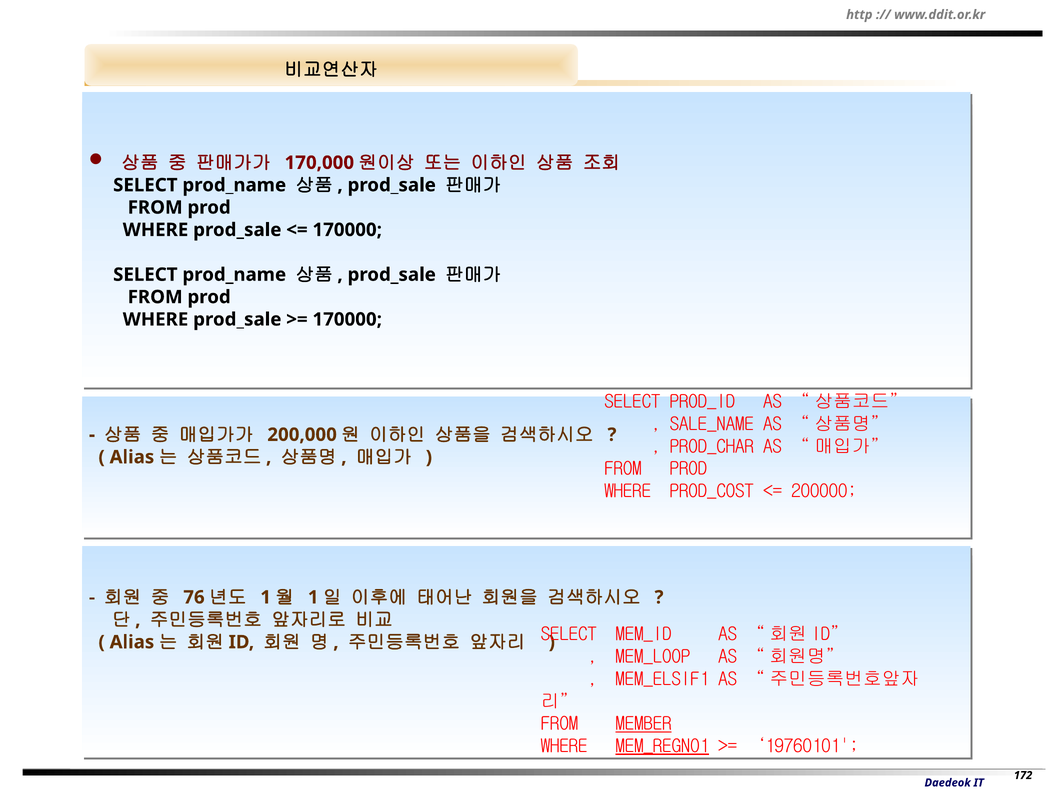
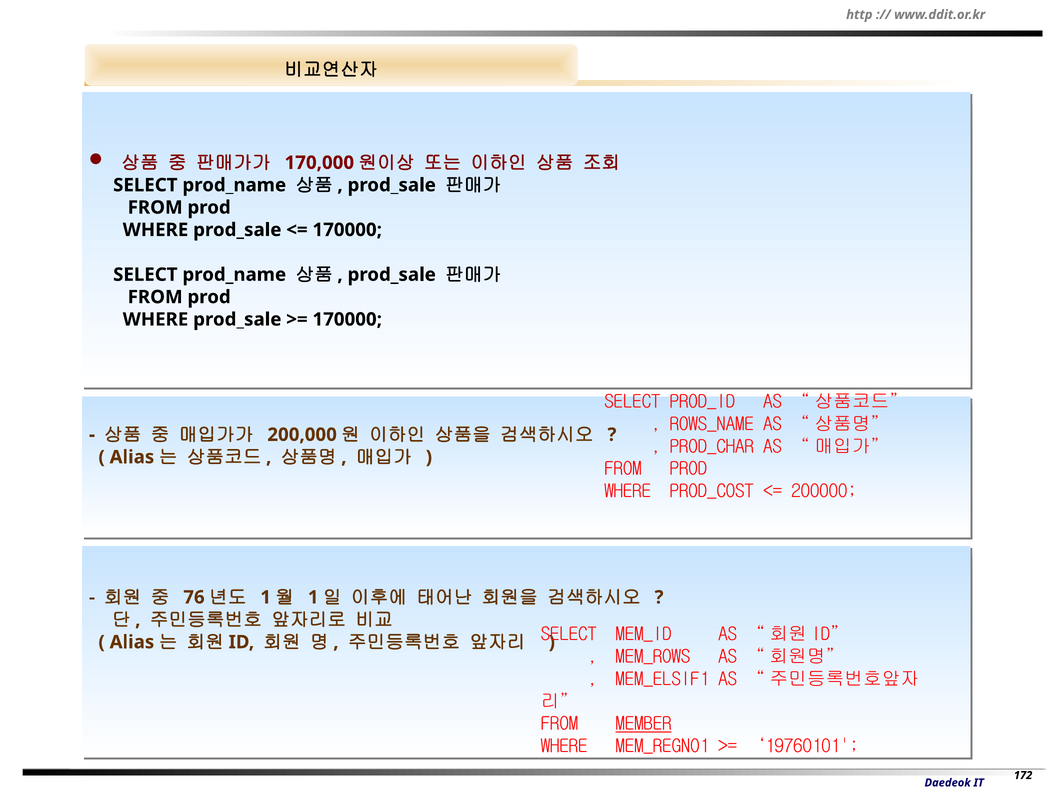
SALE_NAME: SALE_NAME -> ROWS_NAME
MEM_LOOP: MEM_LOOP -> MEM_ROWS
MEM_REGNO1 underline: present -> none
